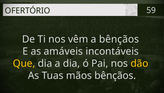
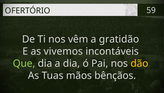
a bênçãos: bênçãos -> gratidão
amáveis: amáveis -> vivemos
Que colour: yellow -> light green
